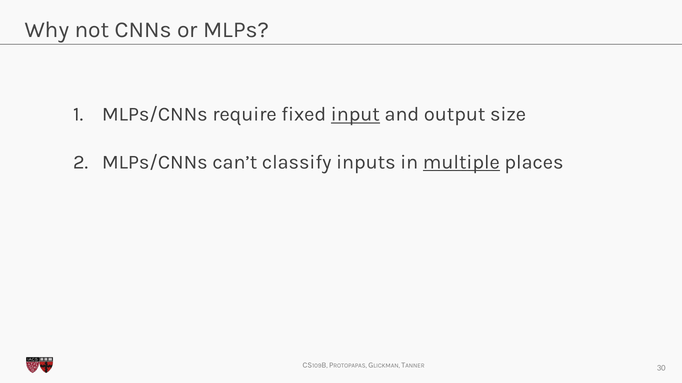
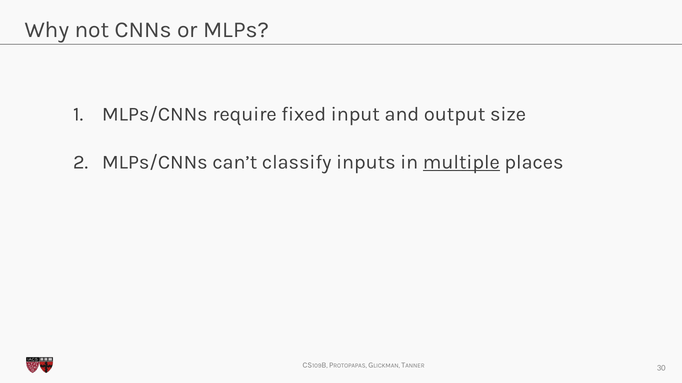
input underline: present -> none
